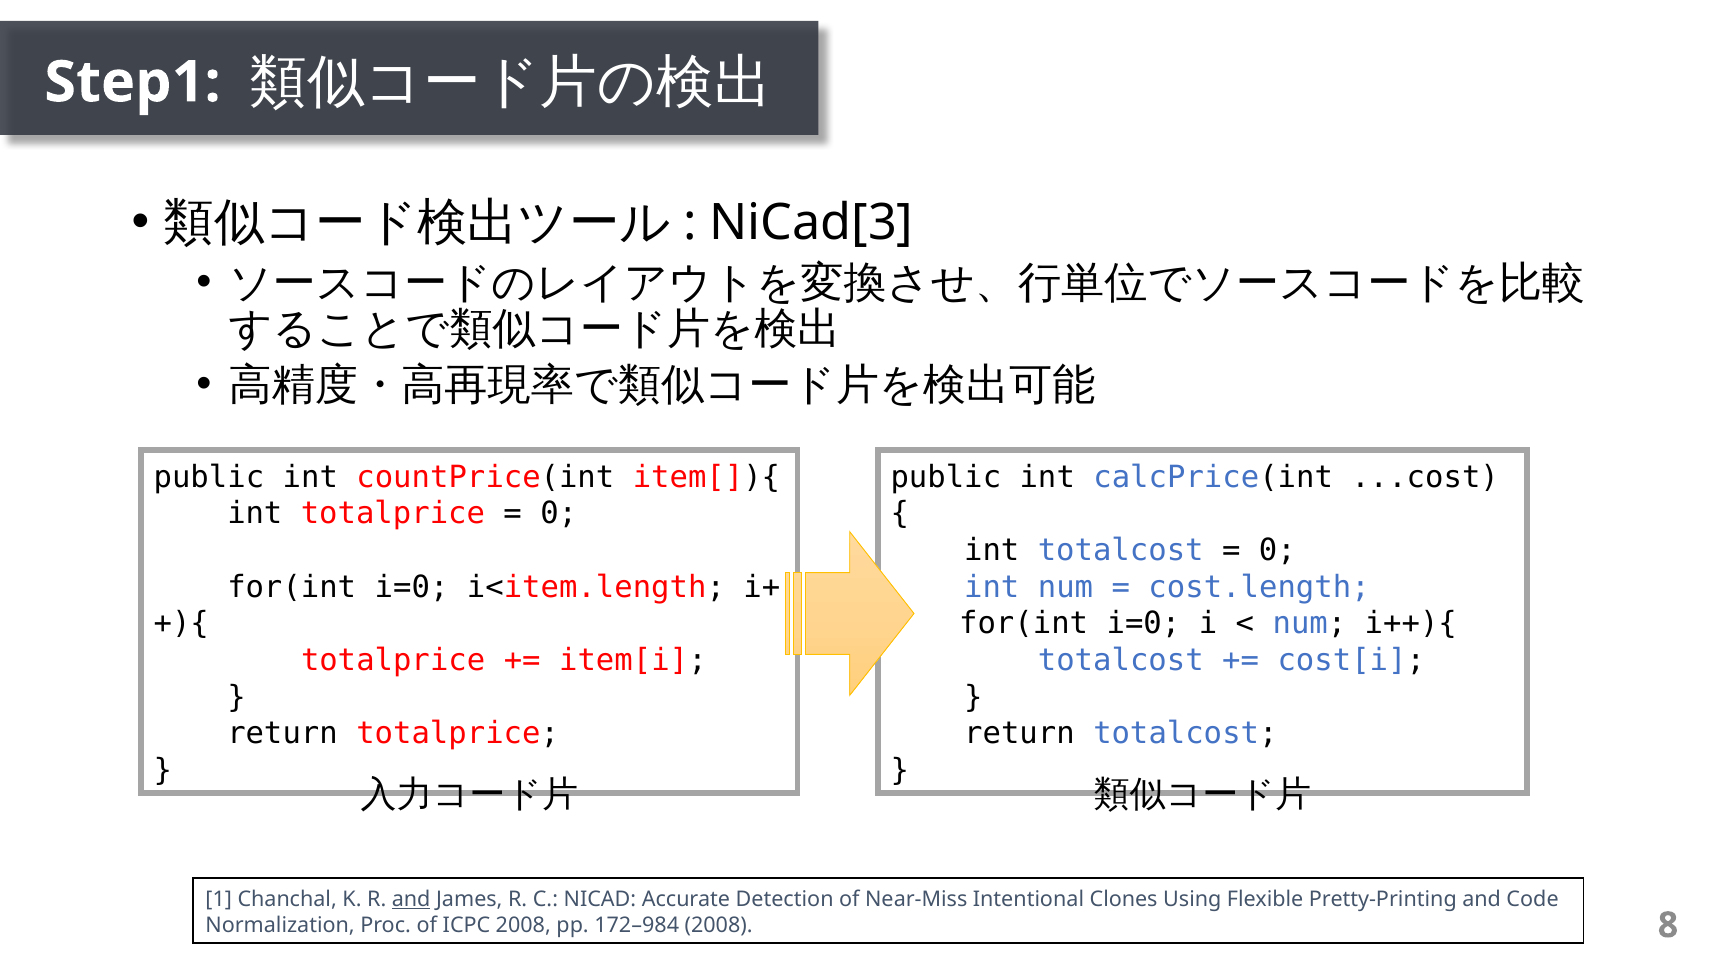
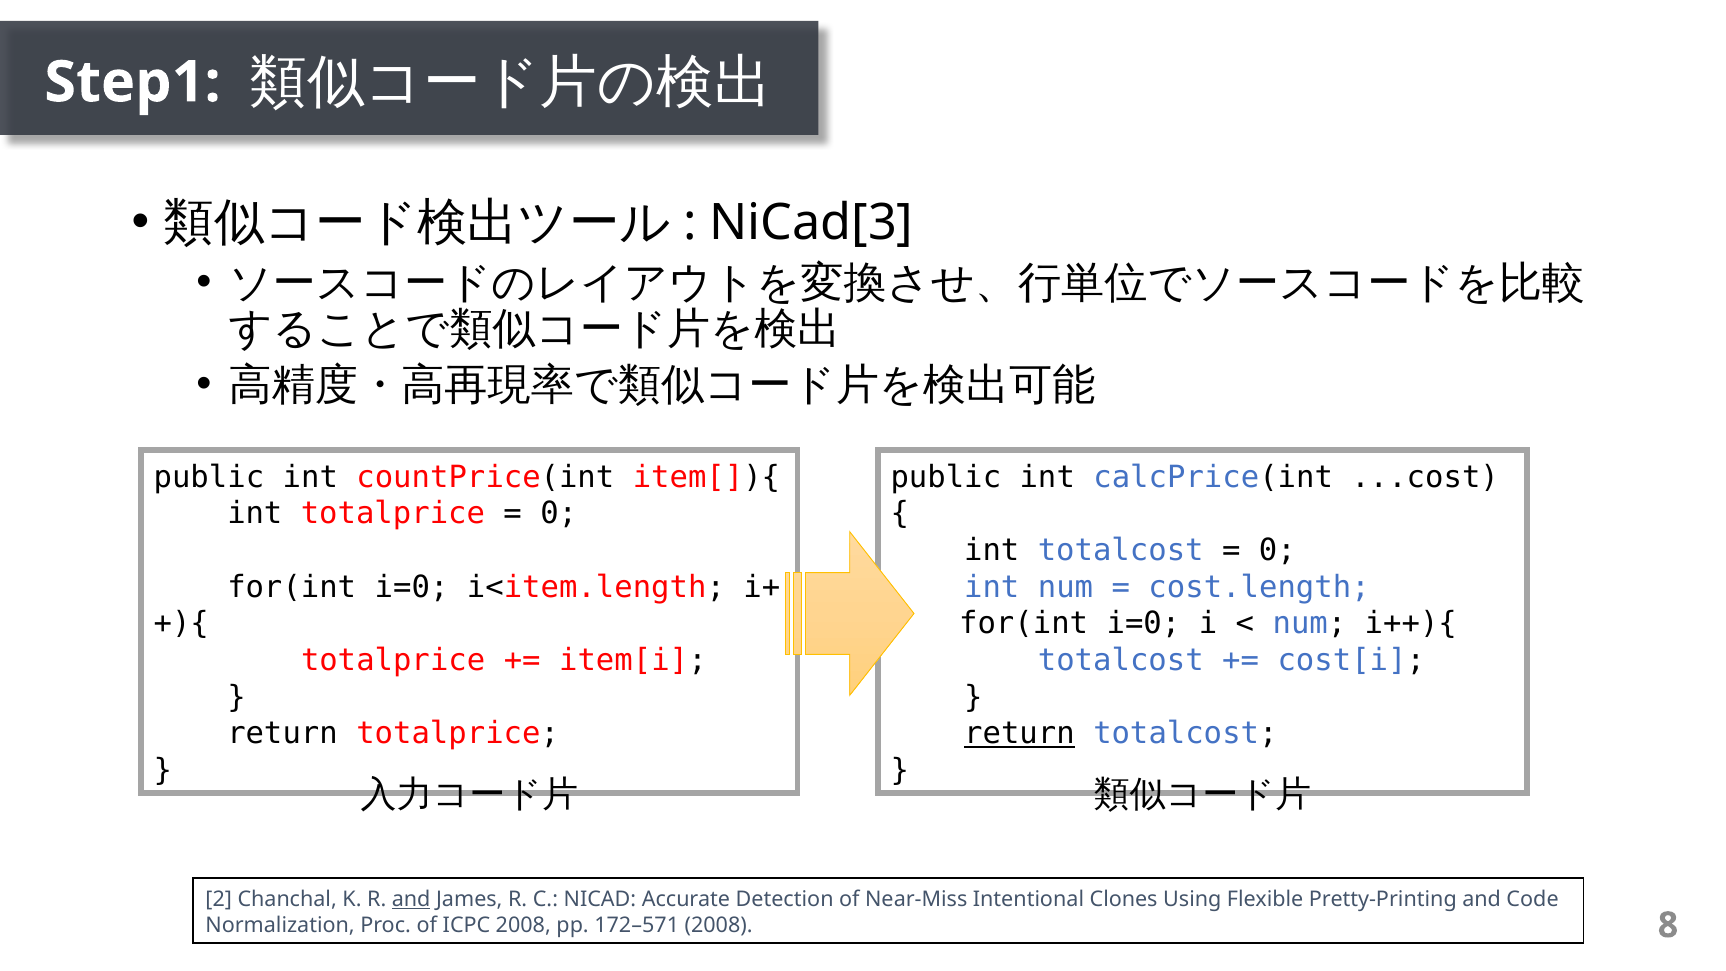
return at (1019, 734) underline: none -> present
1: 1 -> 2
172–984: 172–984 -> 172–571
